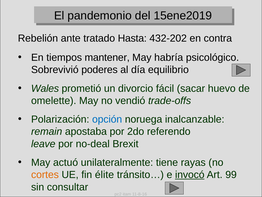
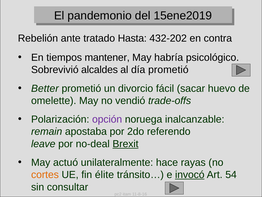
poderes: poderes -> alcaldes
día equilibrio: equilibrio -> prometió
Wales: Wales -> Better
opción colour: blue -> purple
Brexit underline: none -> present
tiene: tiene -> hace
99: 99 -> 54
